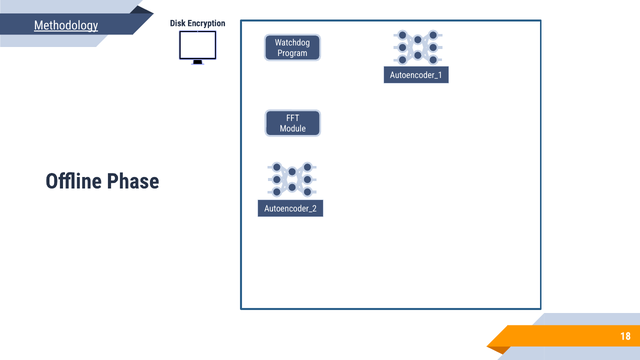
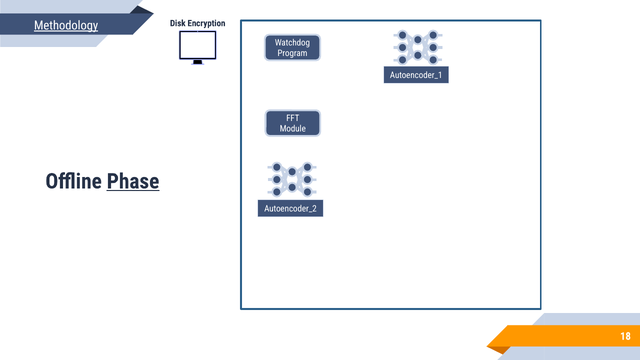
Phase underline: none -> present
